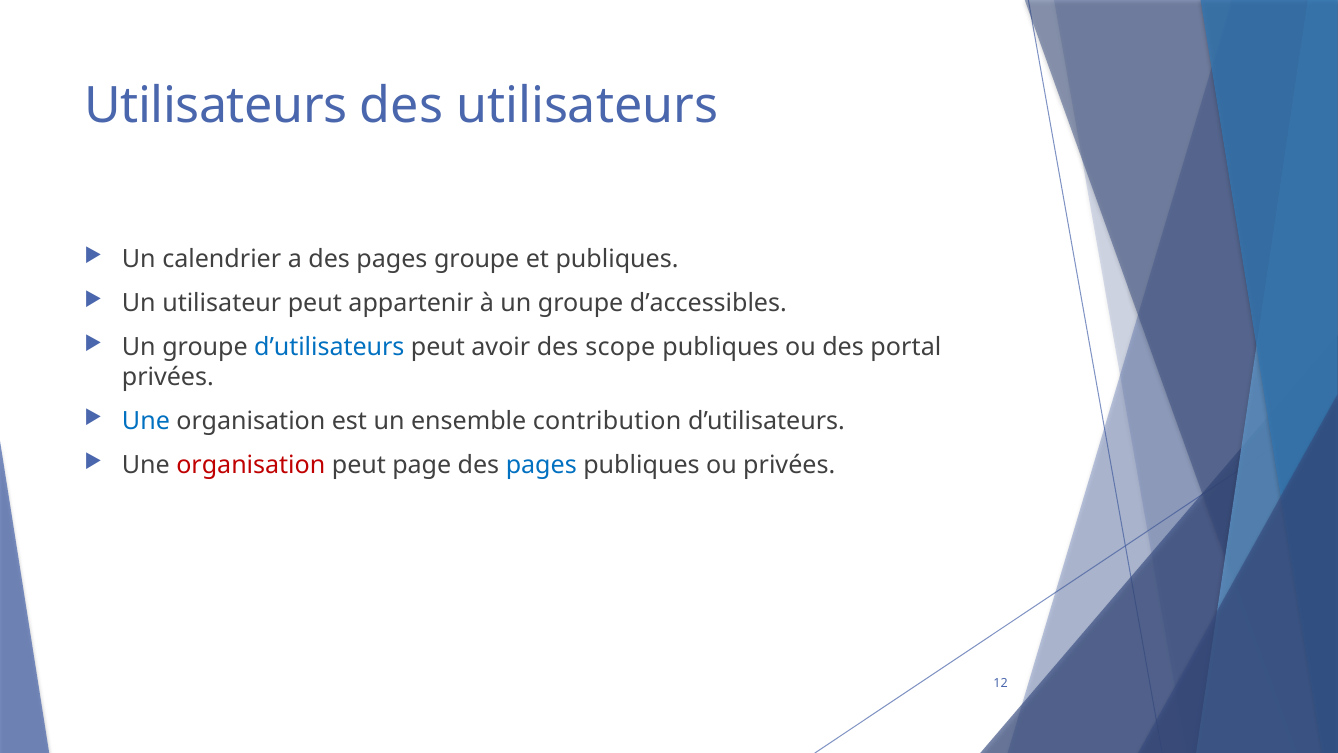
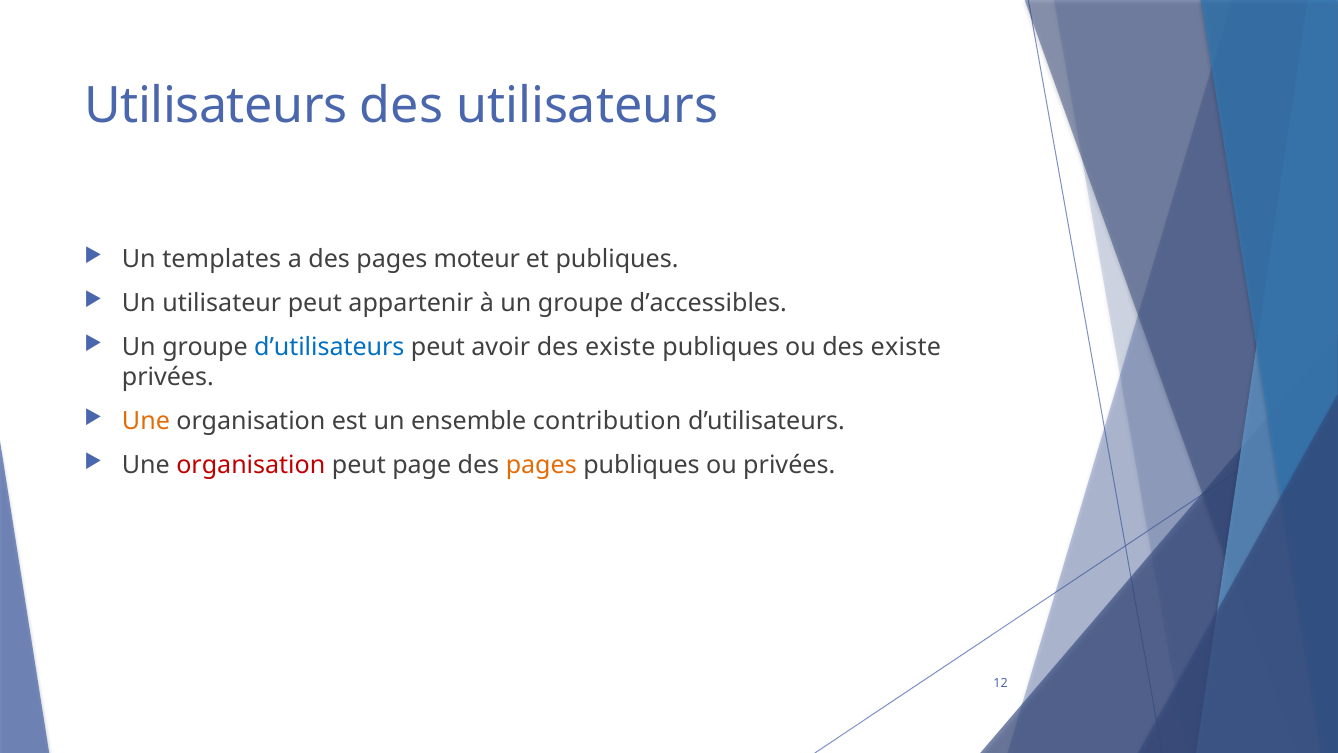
calendrier: calendrier -> templates
pages groupe: groupe -> moteur
avoir des scope: scope -> existe
ou des portal: portal -> existe
Une at (146, 421) colour: blue -> orange
pages at (541, 465) colour: blue -> orange
